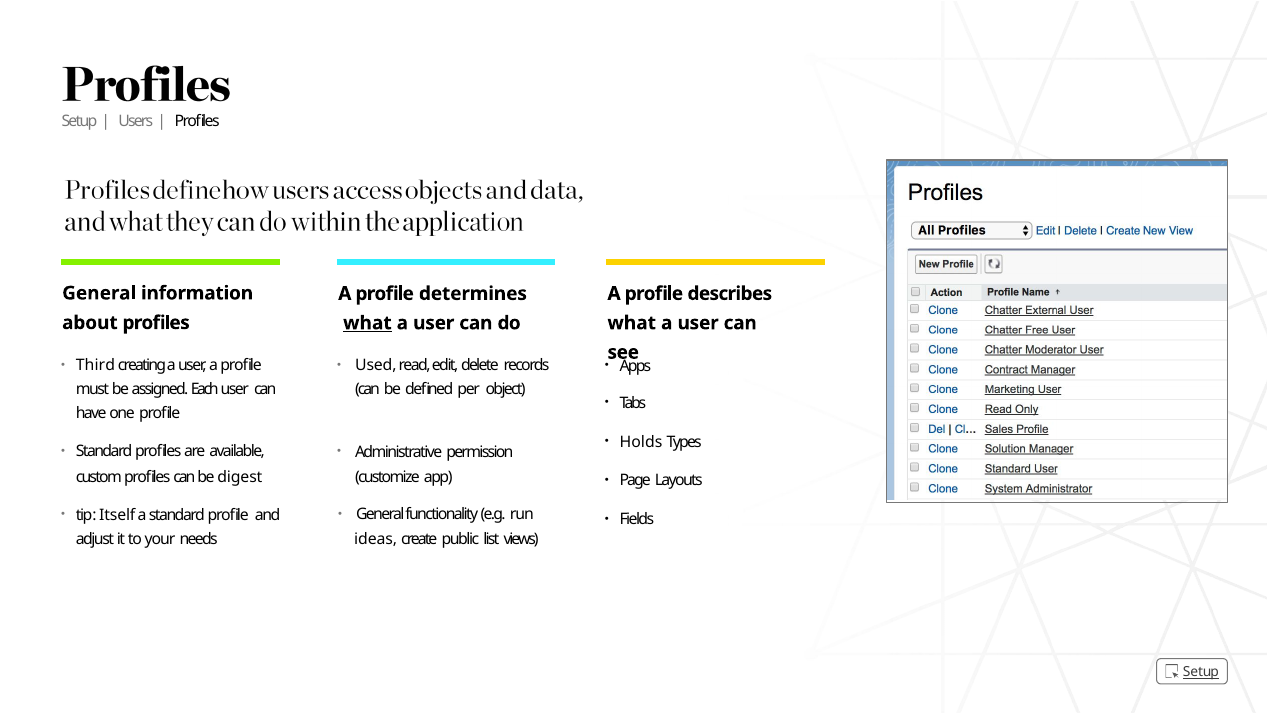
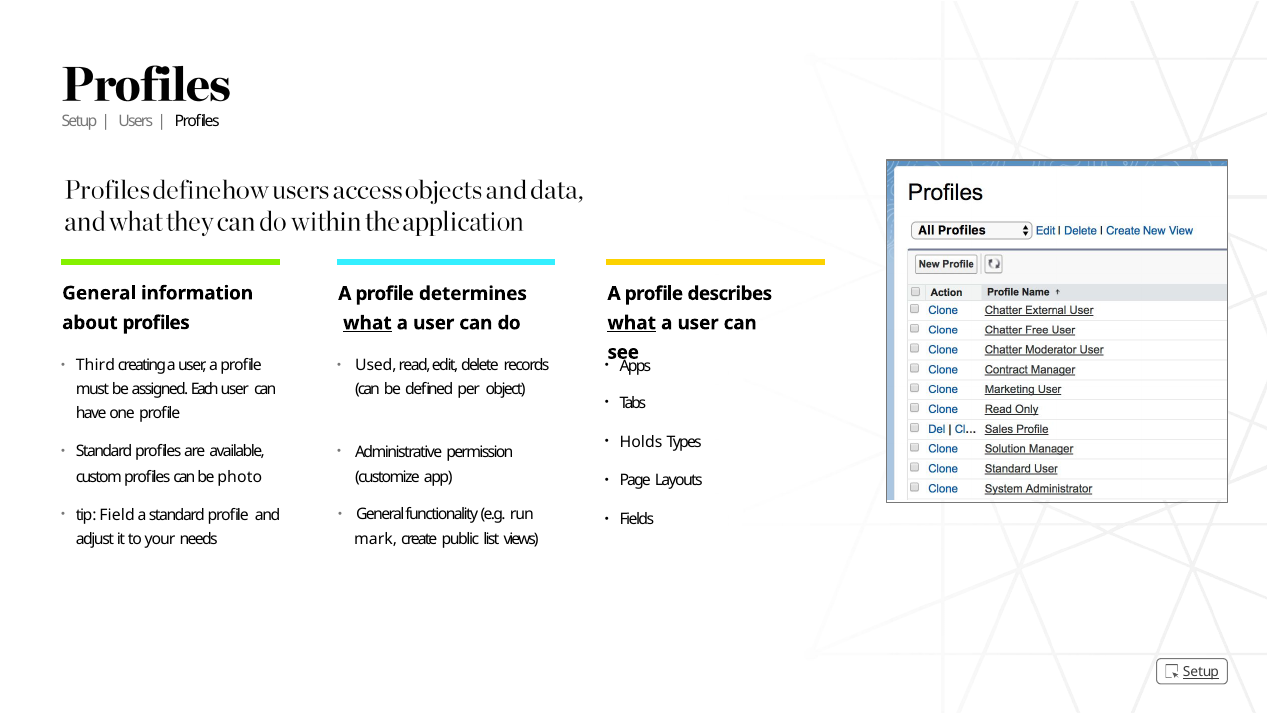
what at (632, 323) underline: none -> present
digest: digest -> photo
Itself: Itself -> Field
ideas: ideas -> mark
